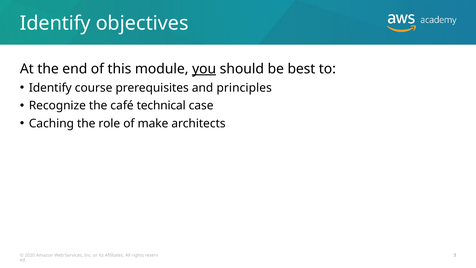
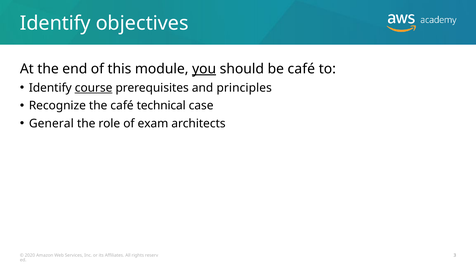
be best: best -> café
course underline: none -> present
Caching: Caching -> General
make: make -> exam
